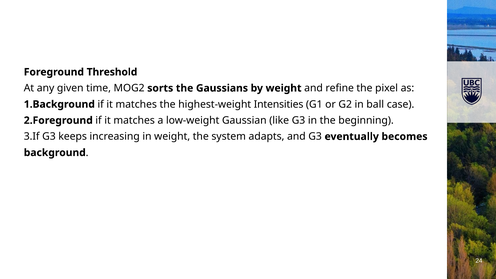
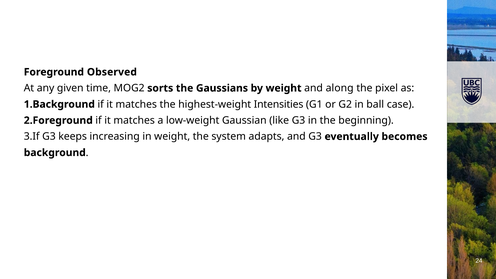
Threshold: Threshold -> Observed
refine: refine -> along
